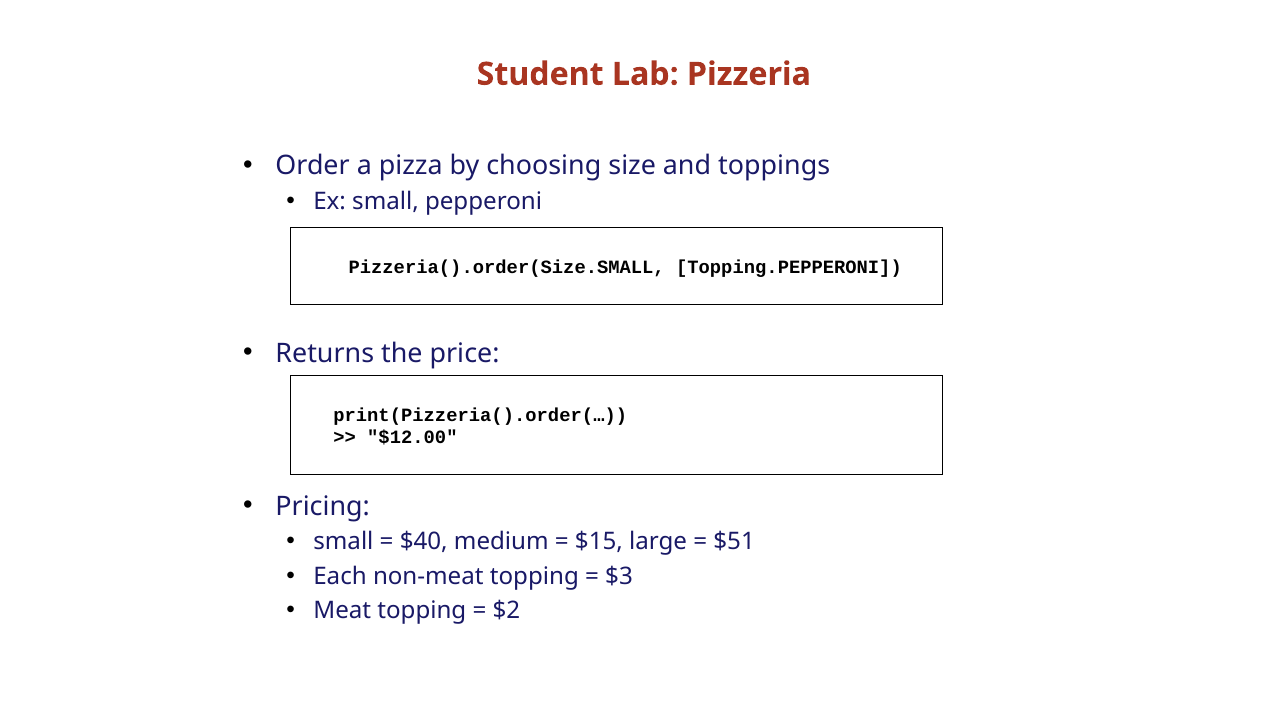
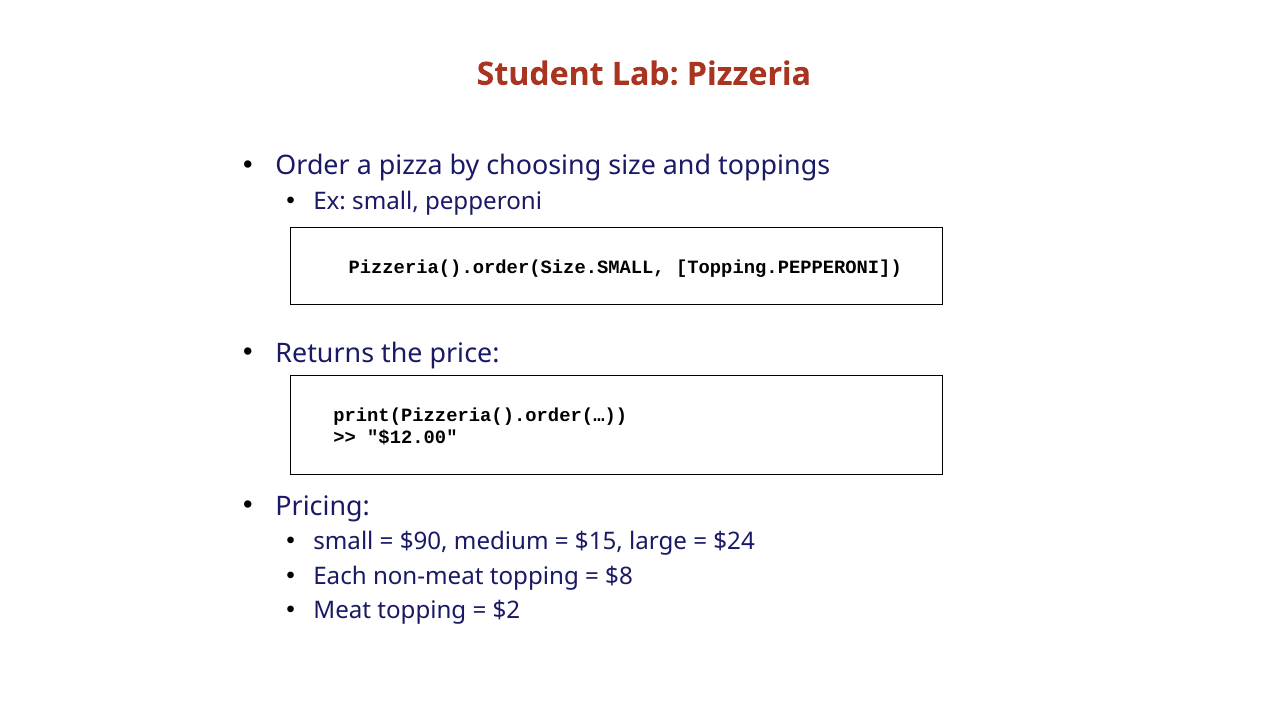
$40: $40 -> $90
$51: $51 -> $24
$3: $3 -> $8
